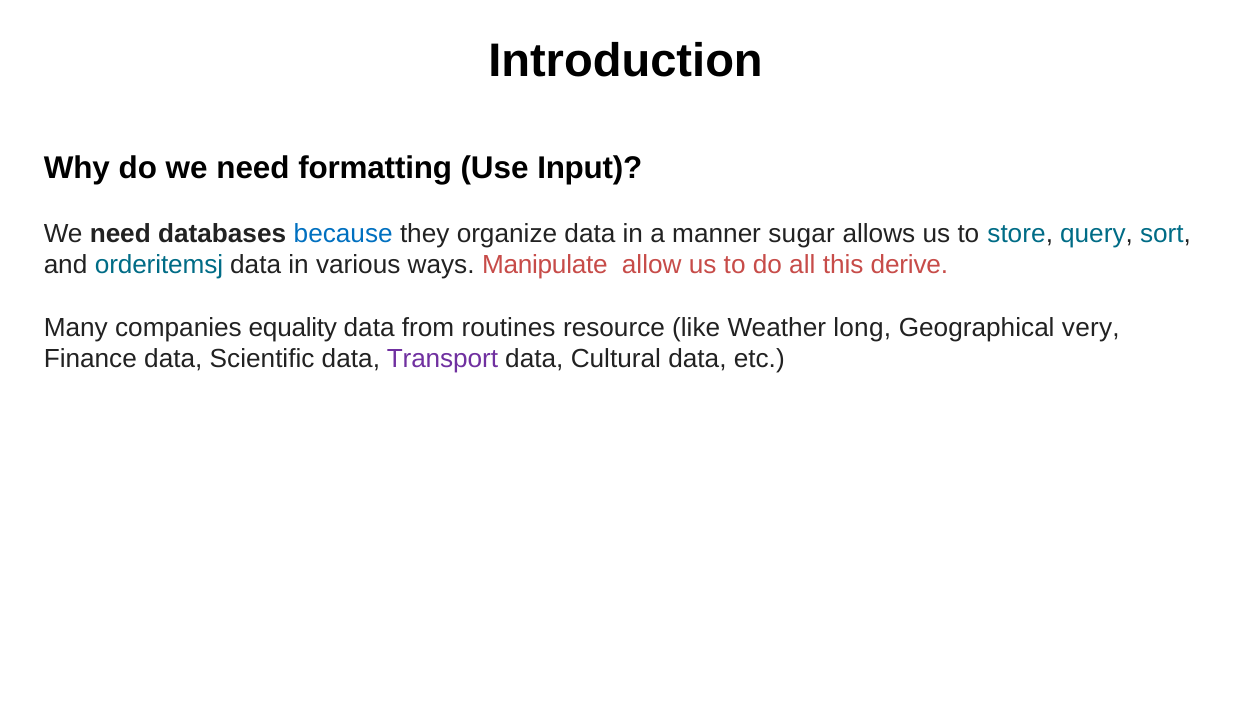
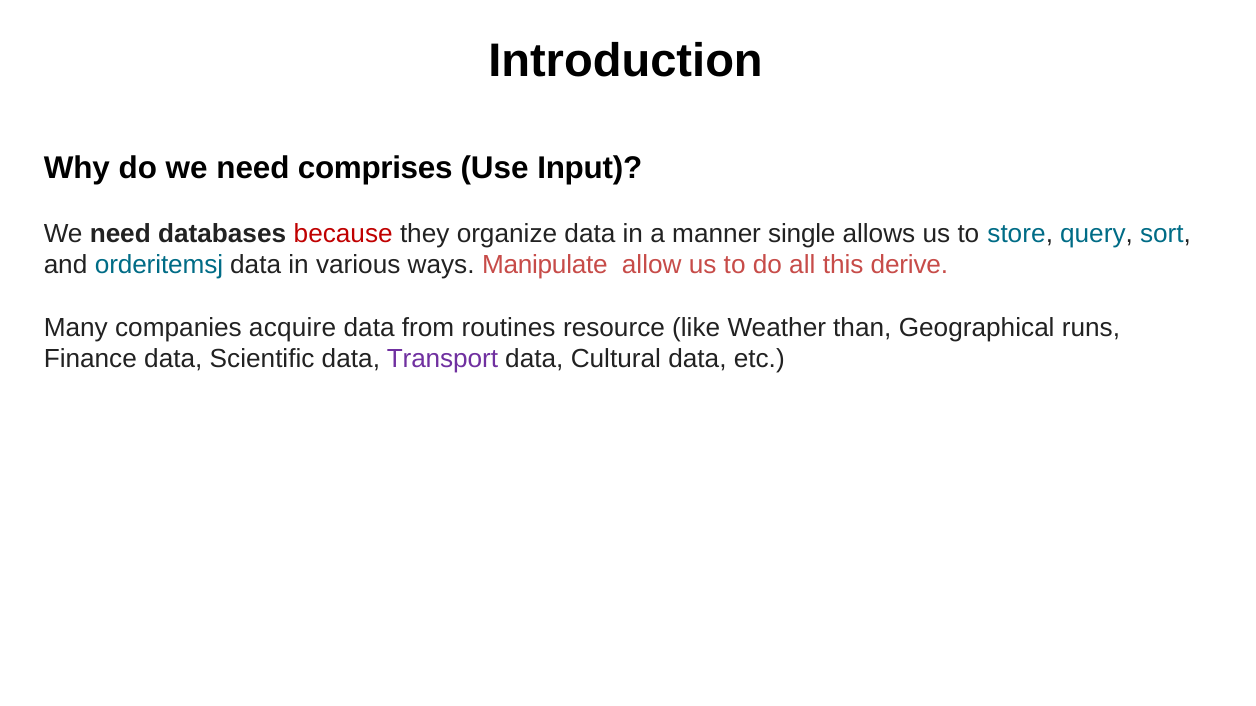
formatting: formatting -> comprises
because colour: blue -> red
sugar: sugar -> single
equality: equality -> acquire
long: long -> than
very: very -> runs
